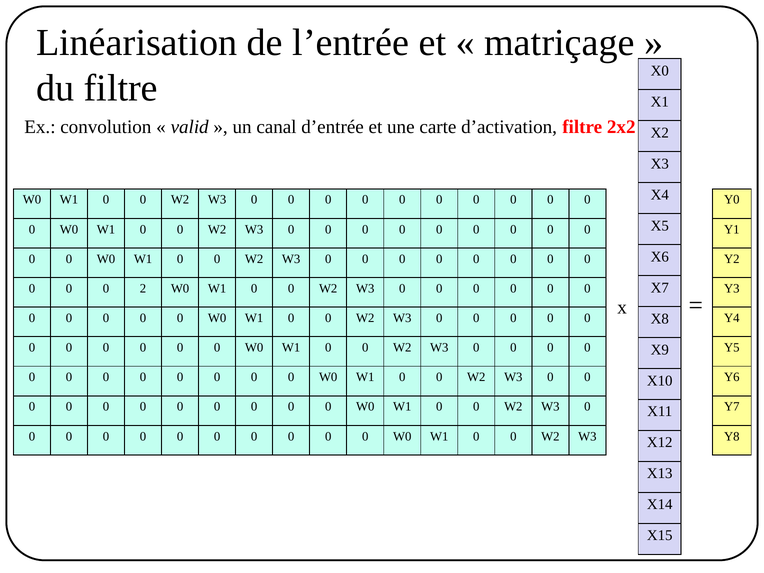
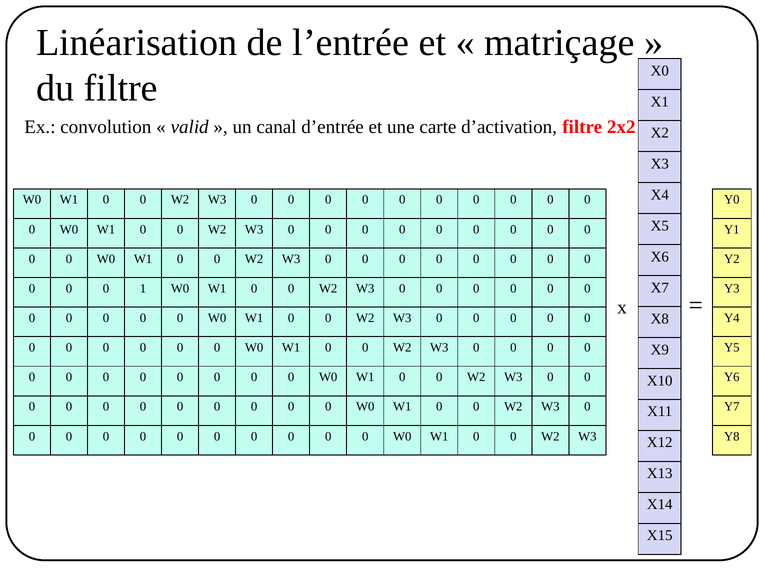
2: 2 -> 1
